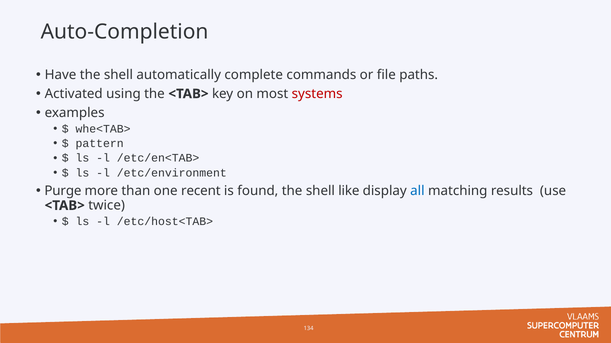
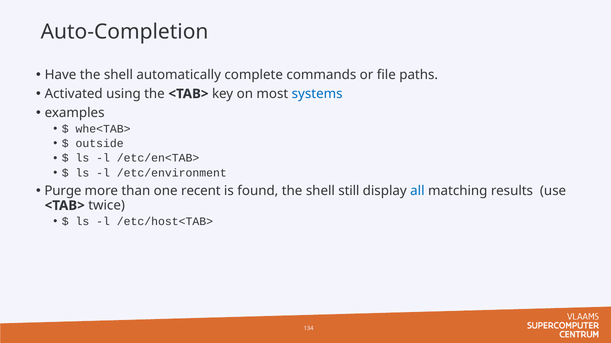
systems colour: red -> blue
pattern: pattern -> outside
like: like -> still
